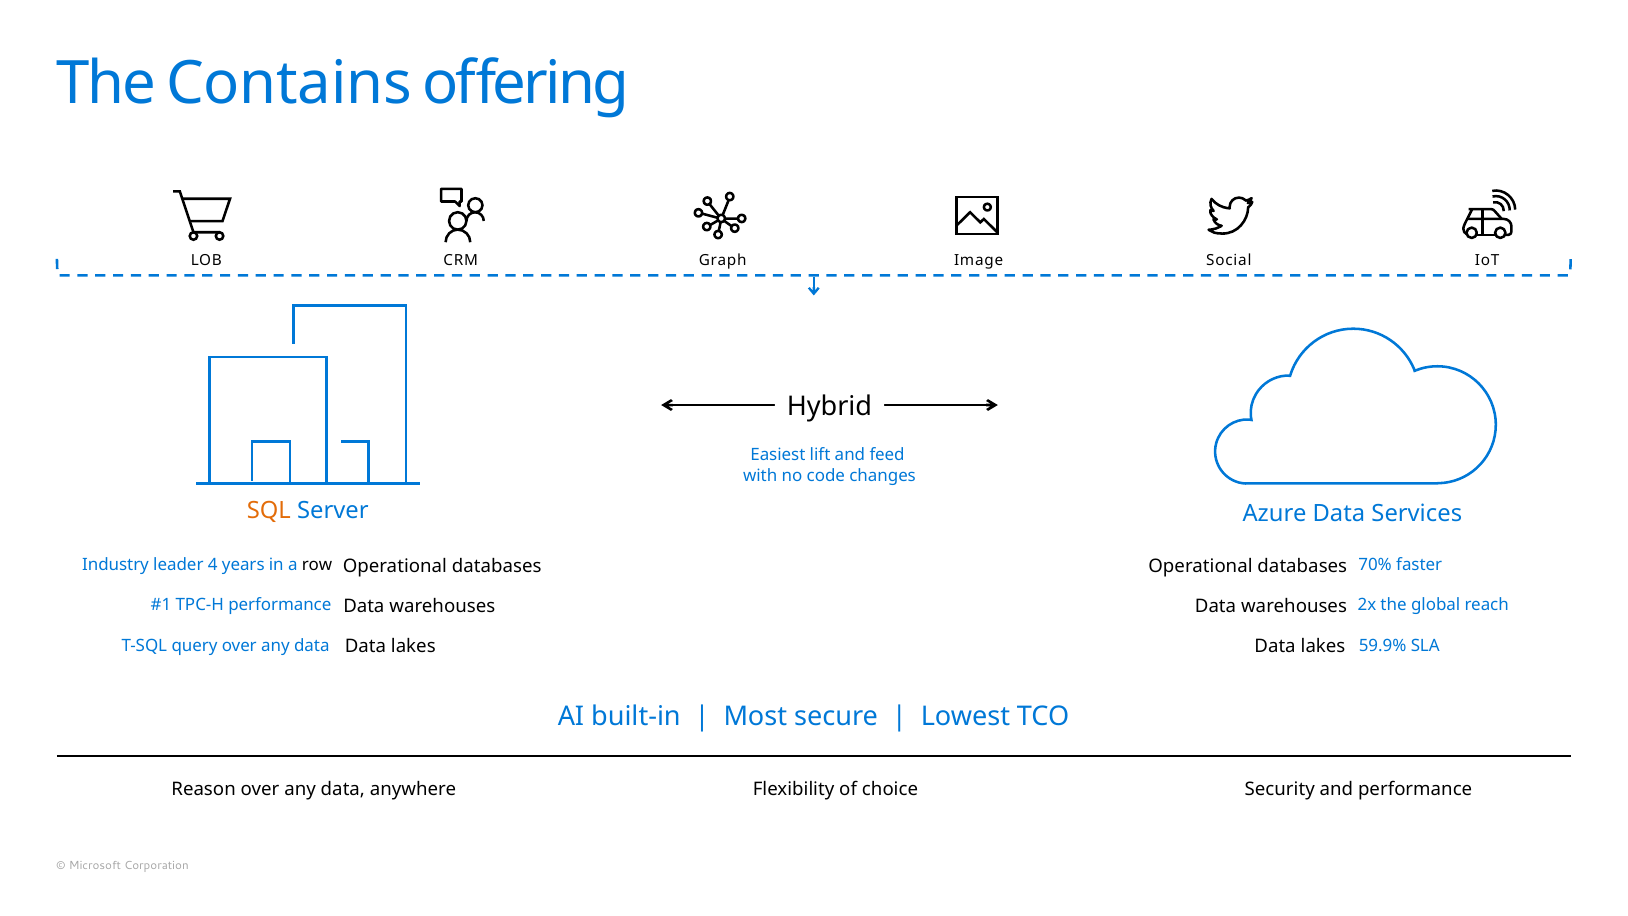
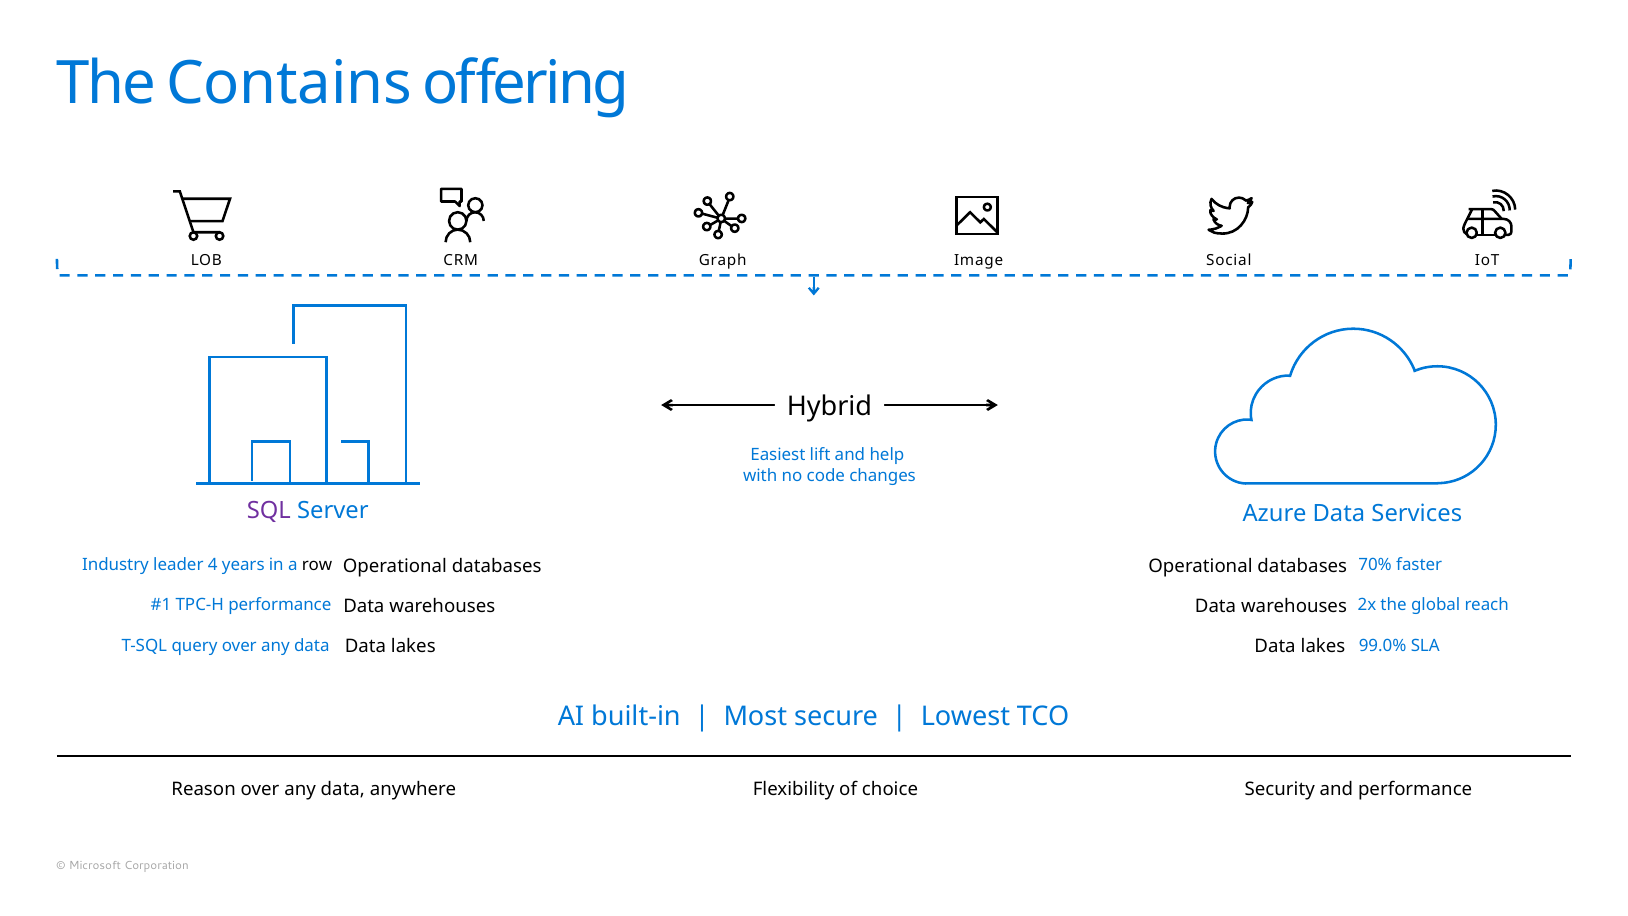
feed: feed -> help
SQL colour: orange -> purple
59.9%: 59.9% -> 99.0%
